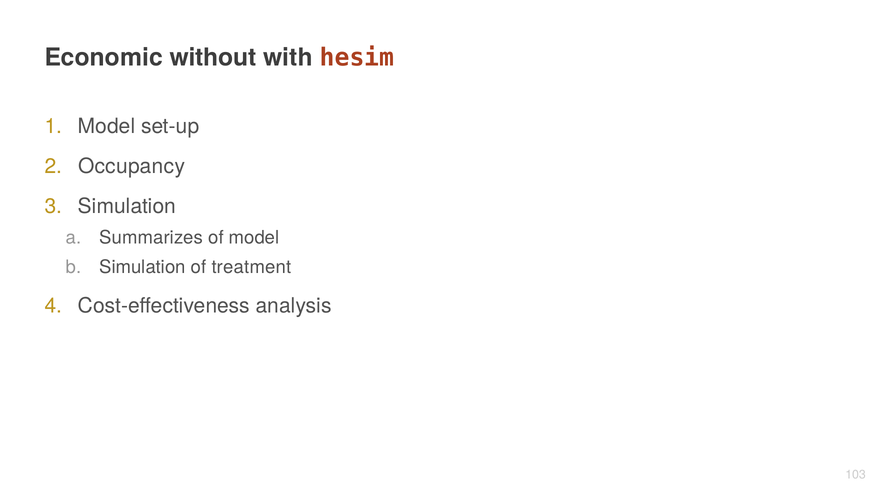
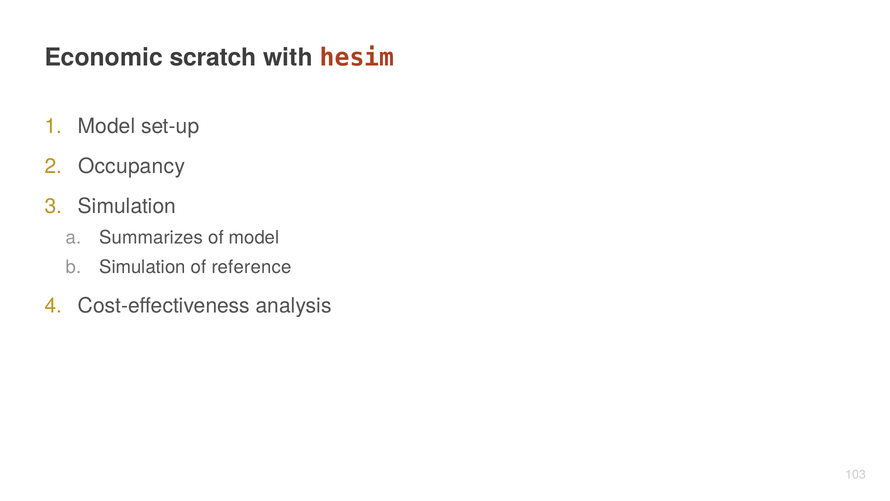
without: without -> scratch
treatment: treatment -> reference
